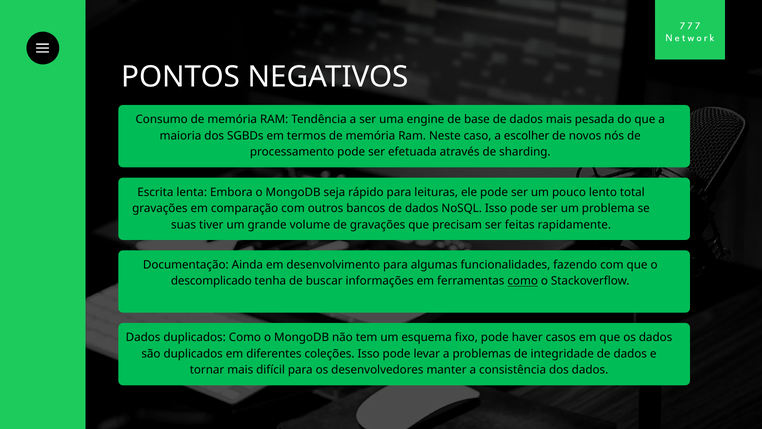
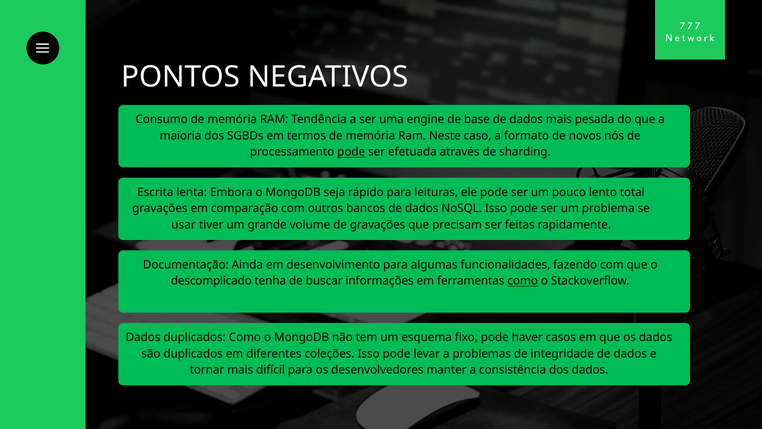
escolher: escolher -> formato
pode at (351, 152) underline: none -> present
suas: suas -> usar
